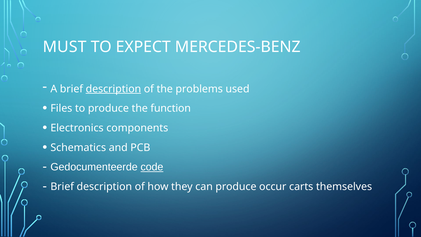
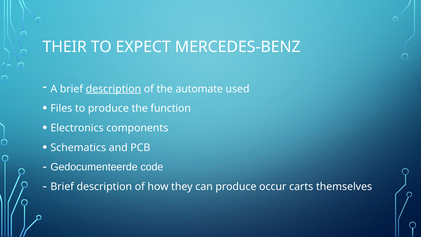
MUST: MUST -> THEIR
problems: problems -> automate
code underline: present -> none
